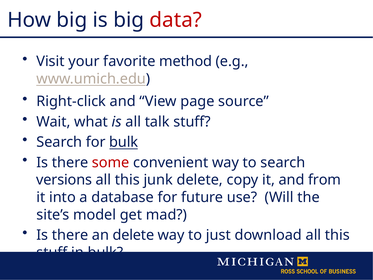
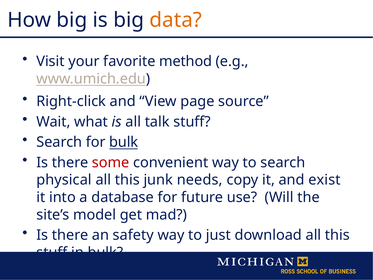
data colour: red -> orange
versions: versions -> physical
junk delete: delete -> needs
from: from -> exist
an delete: delete -> safety
